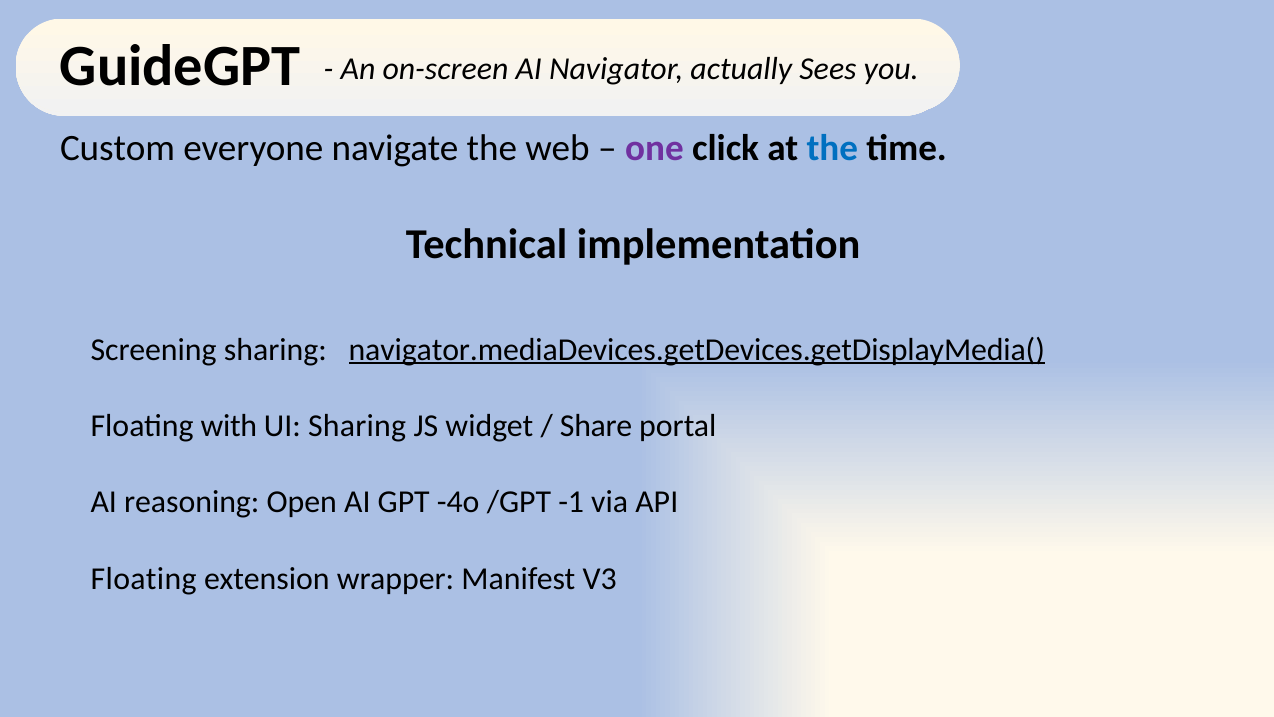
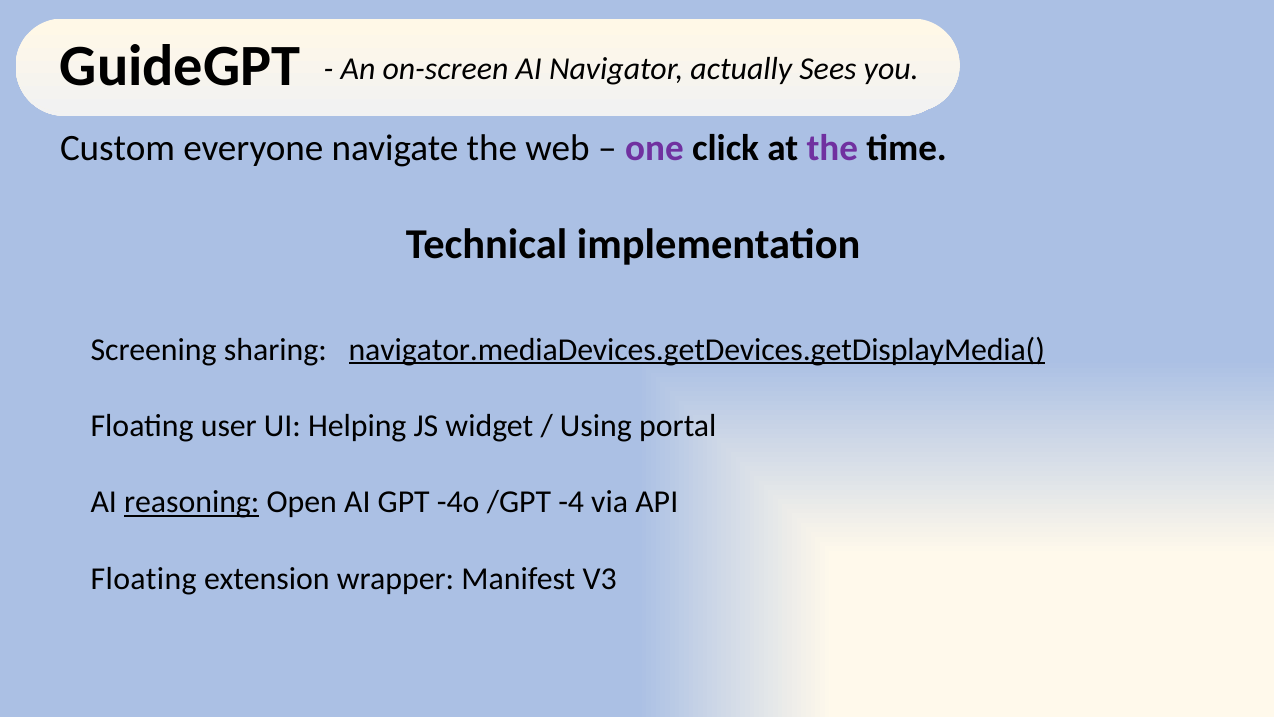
the at (832, 148) colour: blue -> purple
with: with -> user
UI Sharing: Sharing -> Helping
Share: Share -> Using
reasoning underline: none -> present
-1: -1 -> -4
